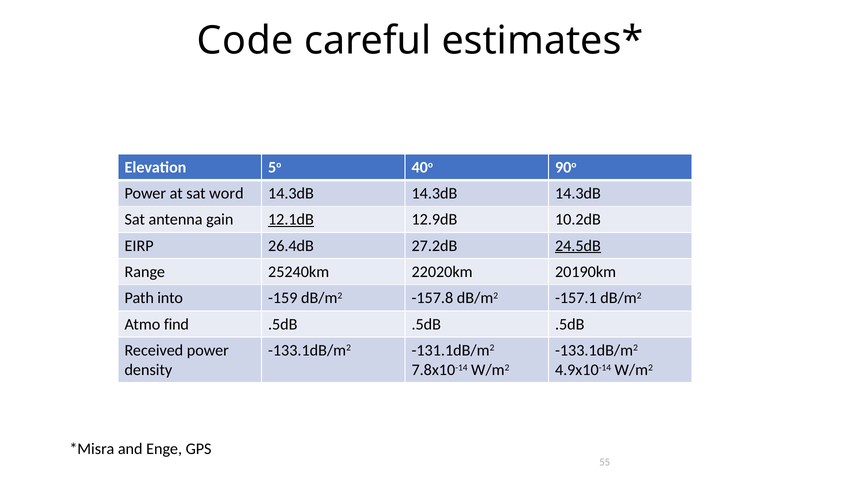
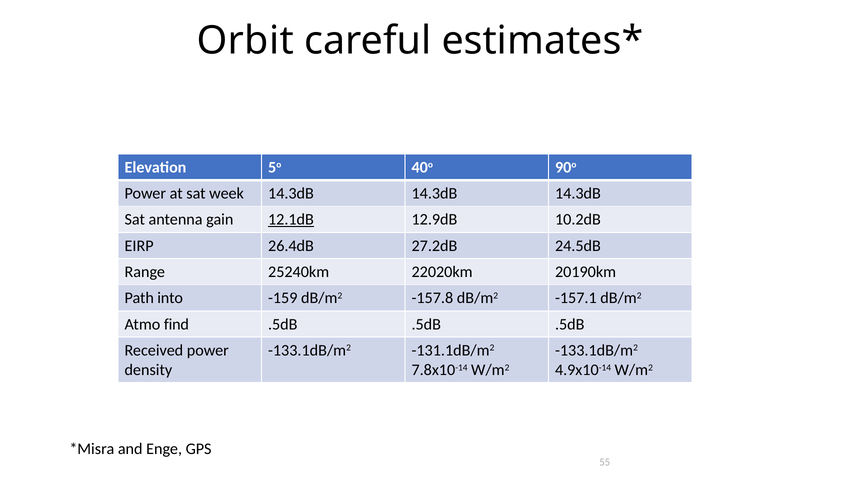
Code: Code -> Orbit
word: word -> week
24.5dB underline: present -> none
